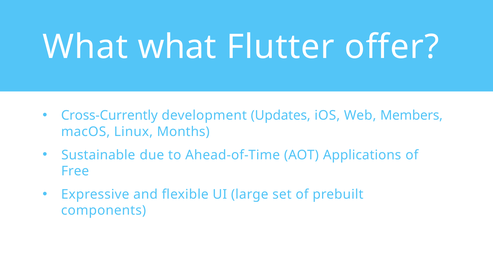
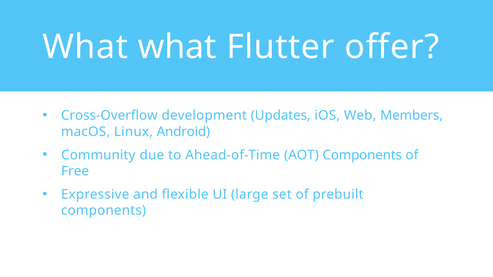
Cross-Currently: Cross-Currently -> Cross-Overflow
Months: Months -> Android
Sustainable: Sustainable -> Community
AOT Applications: Applications -> Components
